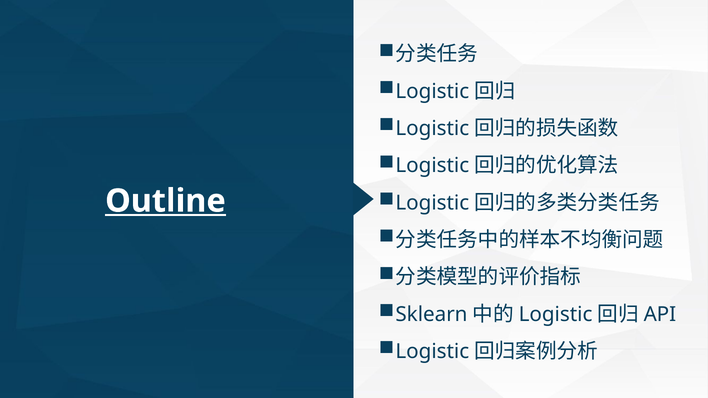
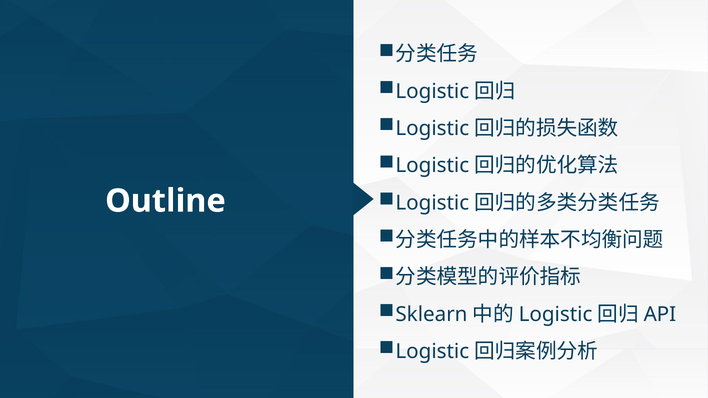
Outline underline: present -> none
